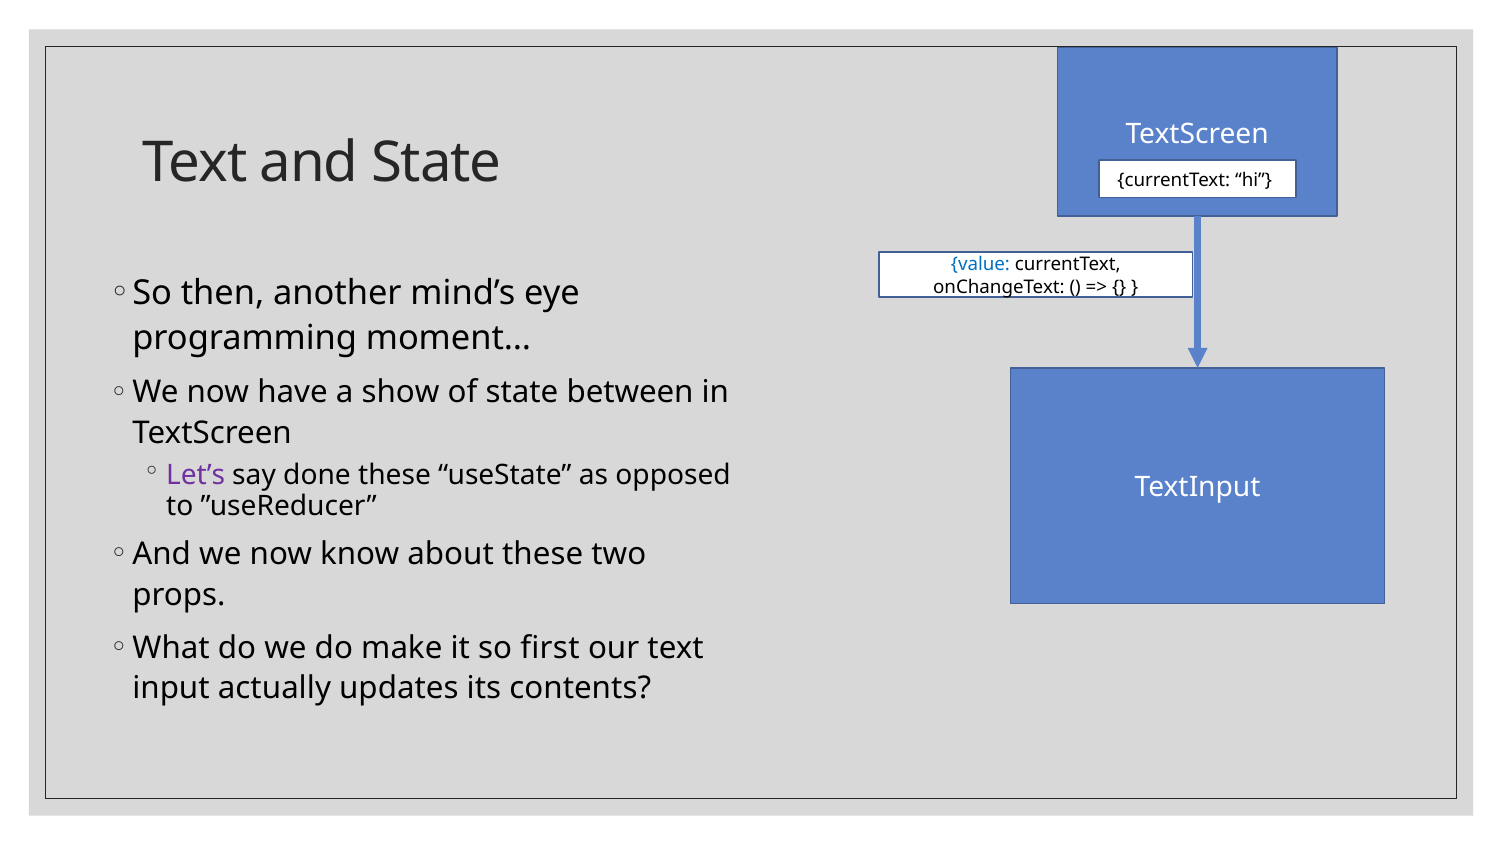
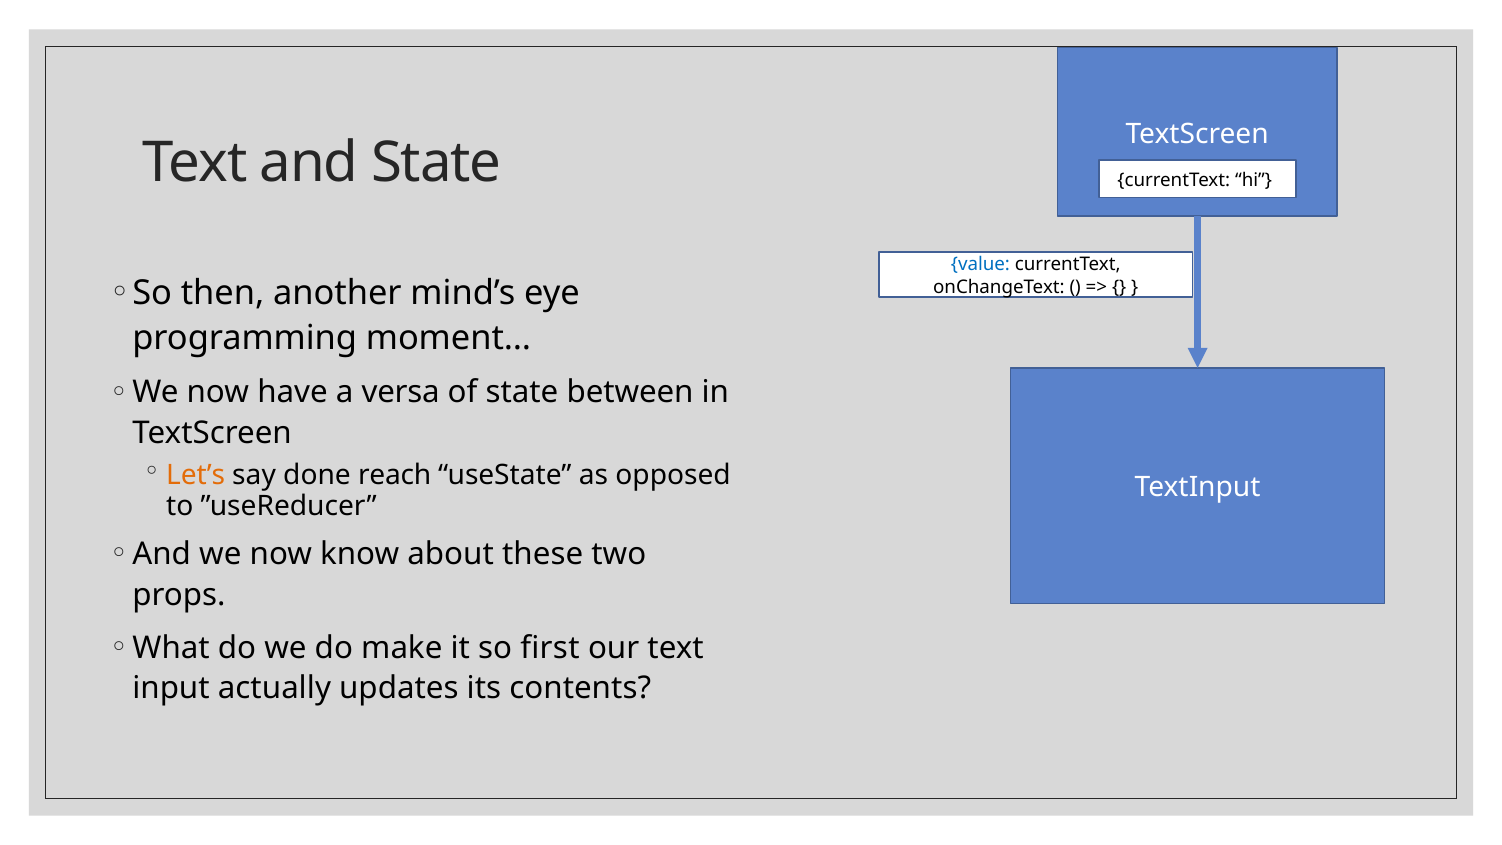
show: show -> versa
Let’s colour: purple -> orange
done these: these -> reach
